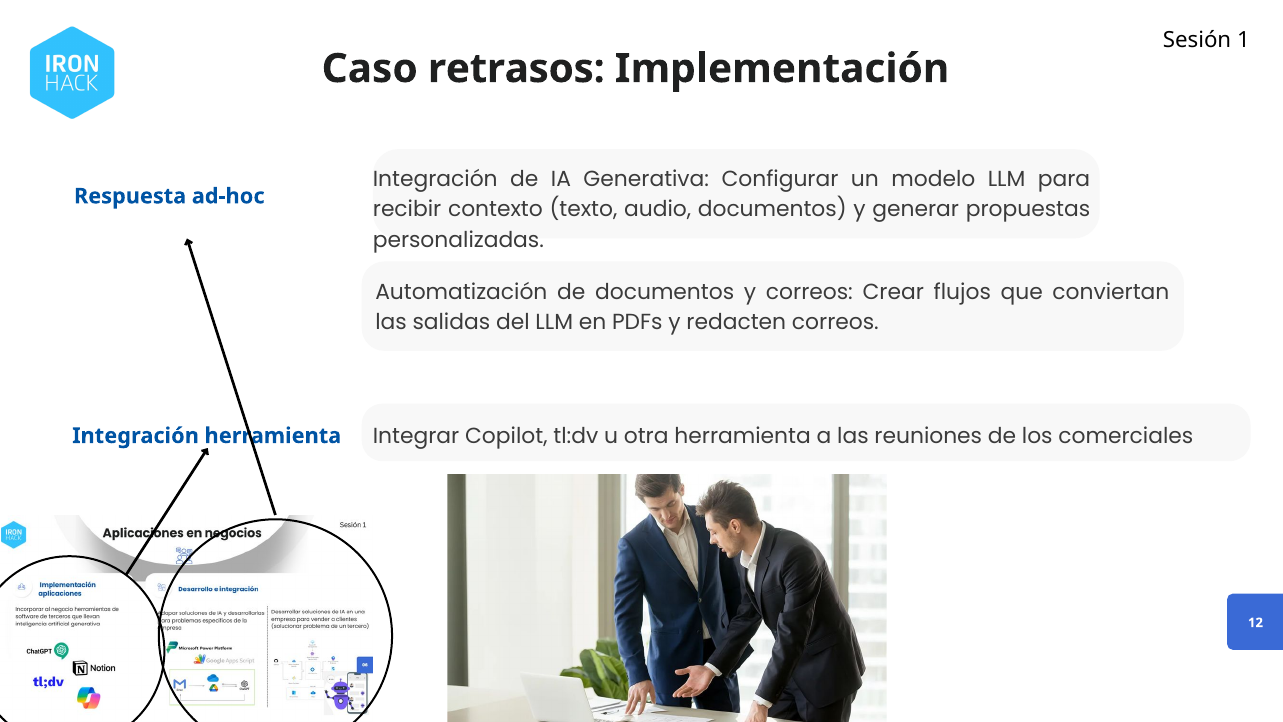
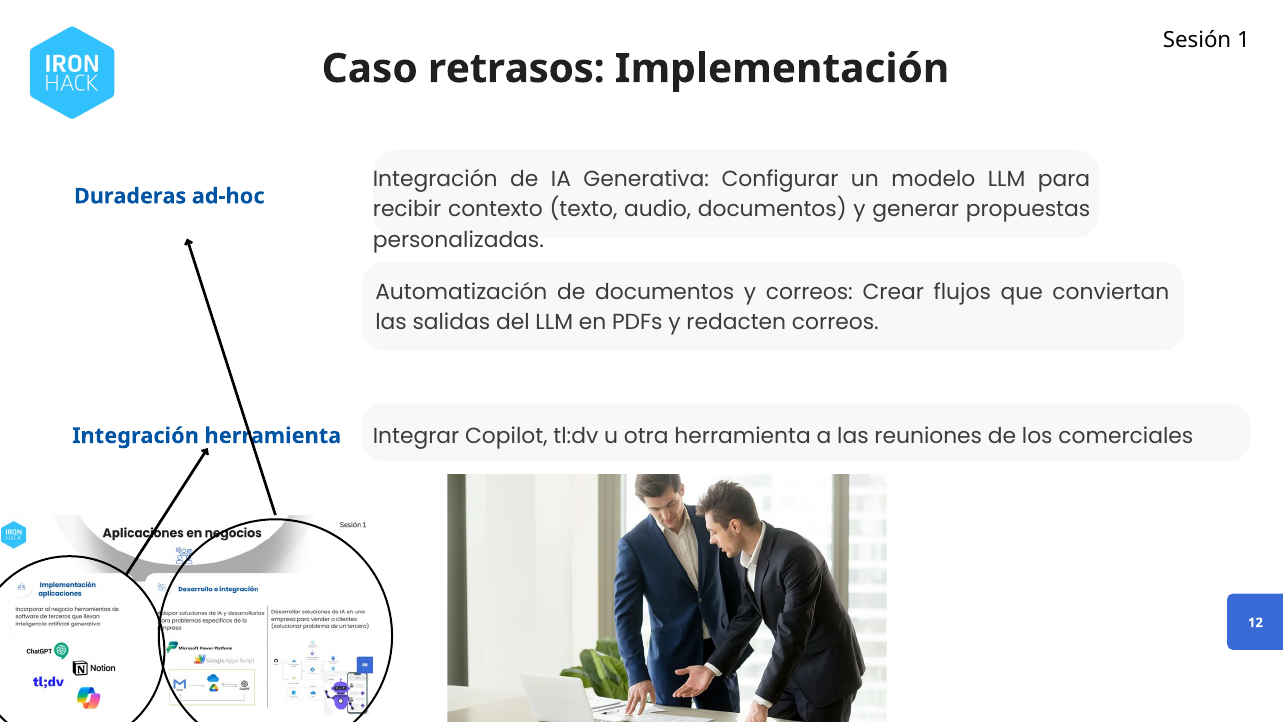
Respuesta: Respuesta -> Duraderas
